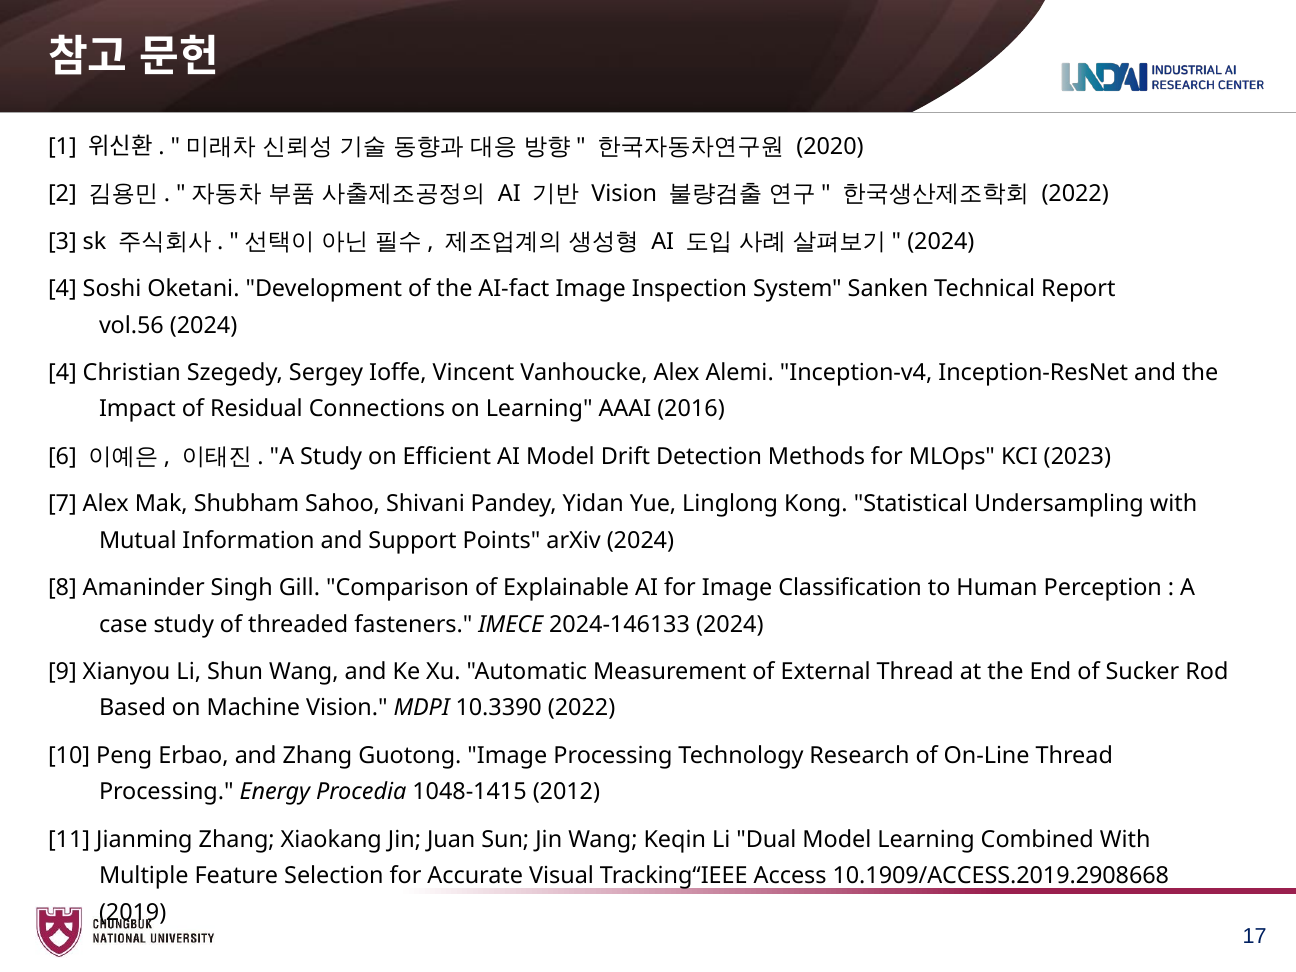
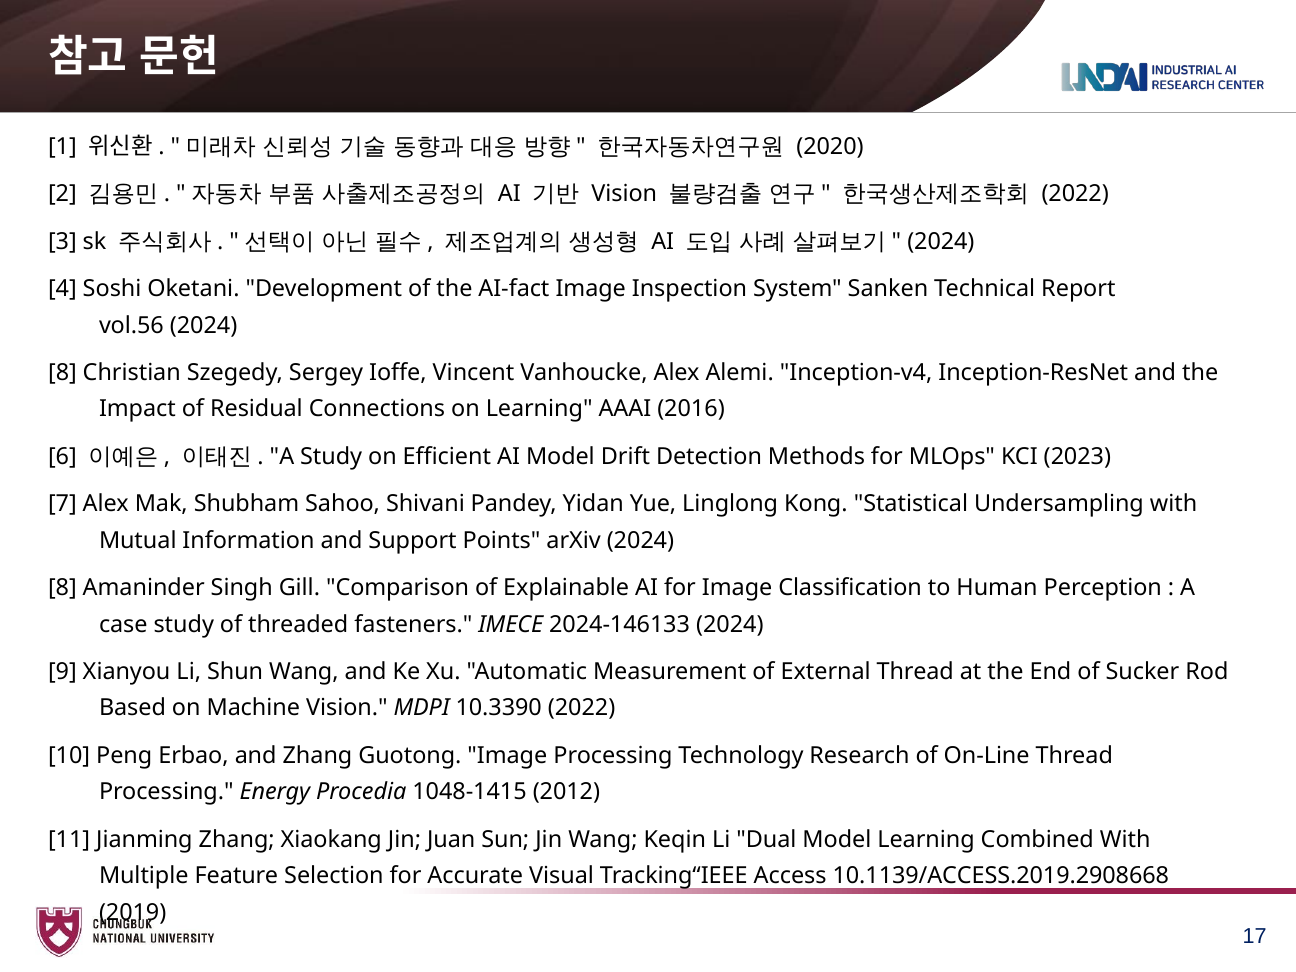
4 at (63, 373): 4 -> 8
10.1909/ACCESS.2019.2908668: 10.1909/ACCESS.2019.2908668 -> 10.1139/ACCESS.2019.2908668
